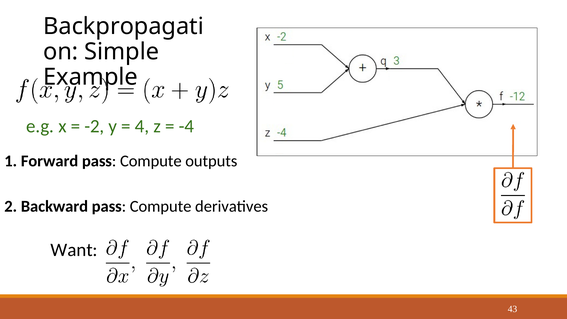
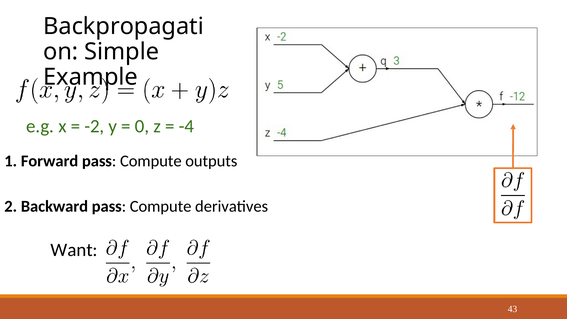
4: 4 -> 0
